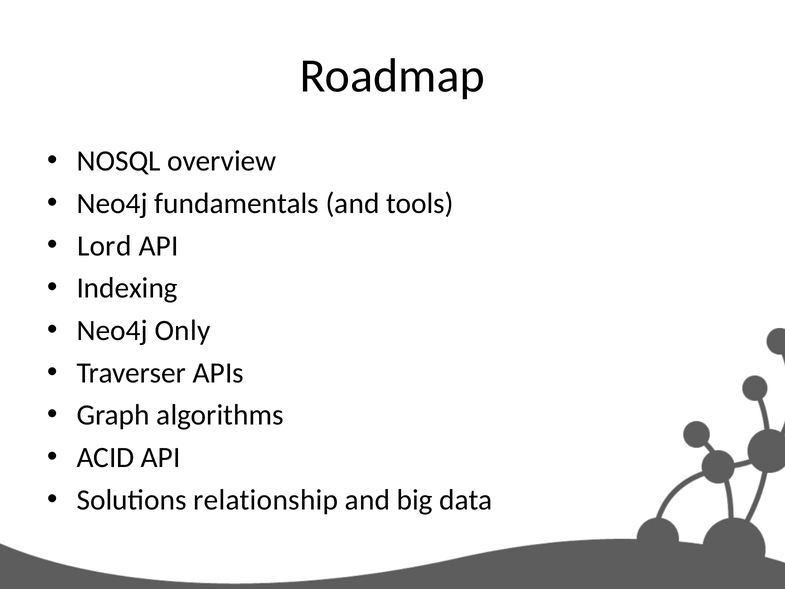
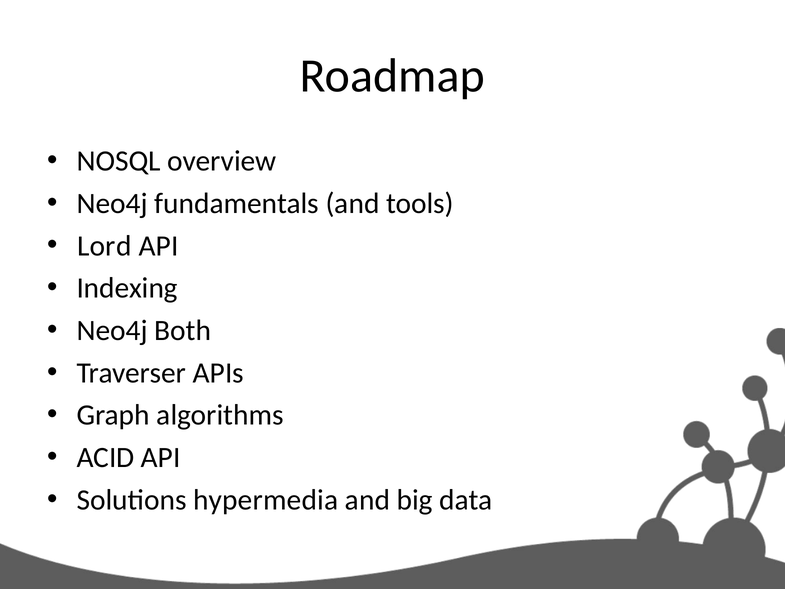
Only: Only -> Both
relationship: relationship -> hypermedia
